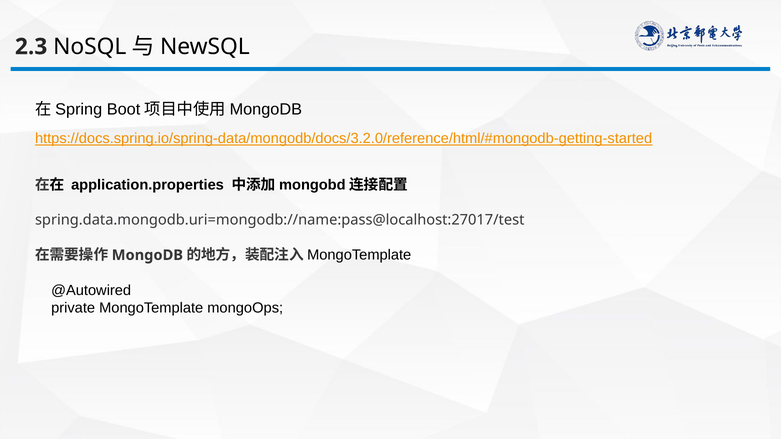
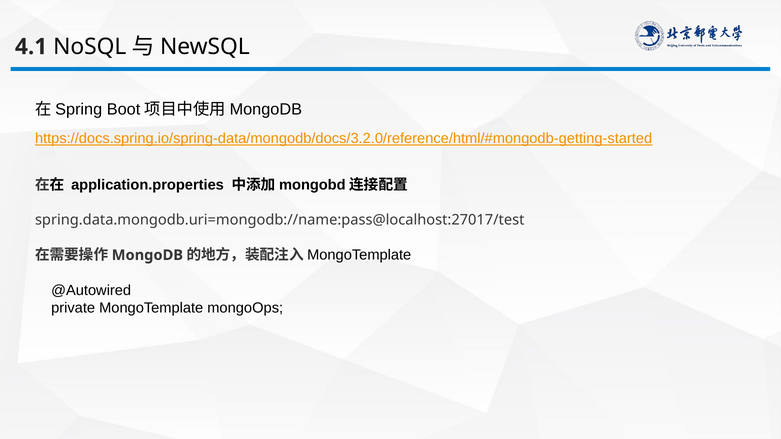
2.3: 2.3 -> 4.1
